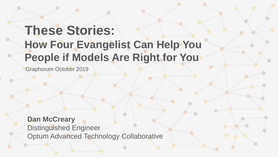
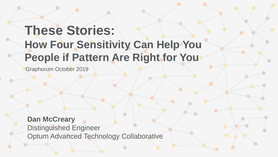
Evangelist: Evangelist -> Sensitivity
Models: Models -> Pattern
